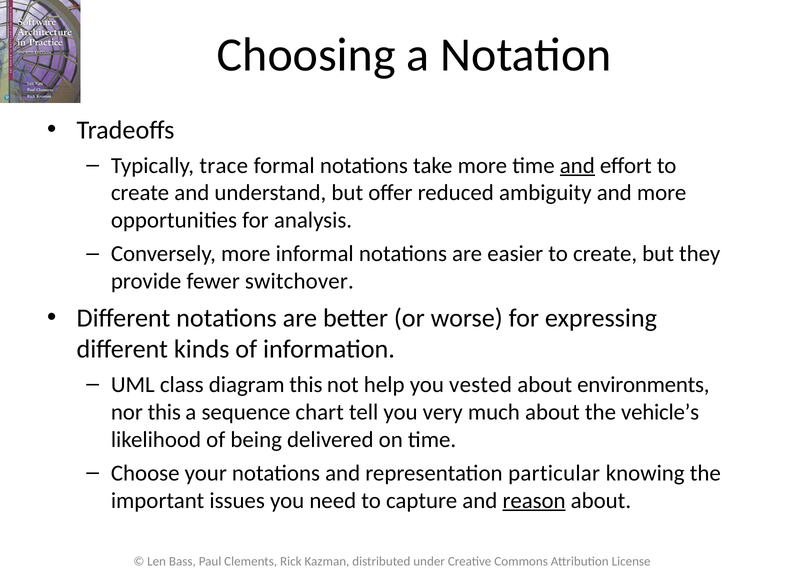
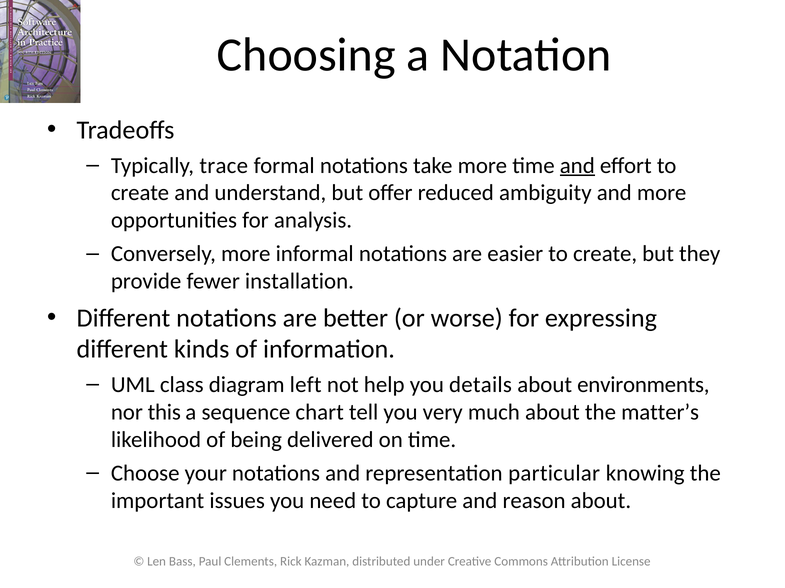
switchover: switchover -> installation
diagram this: this -> left
vested: vested -> details
vehicle’s: vehicle’s -> matter’s
reason underline: present -> none
